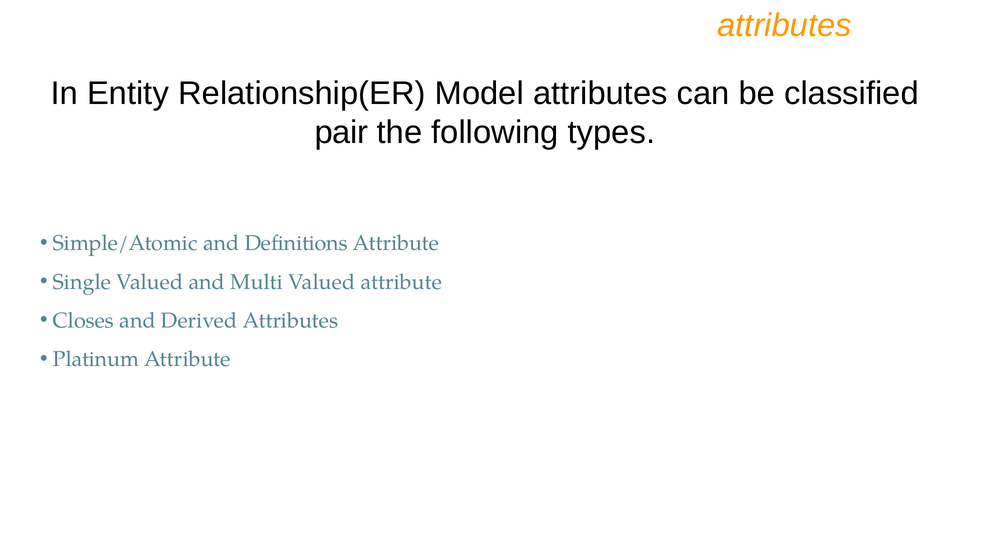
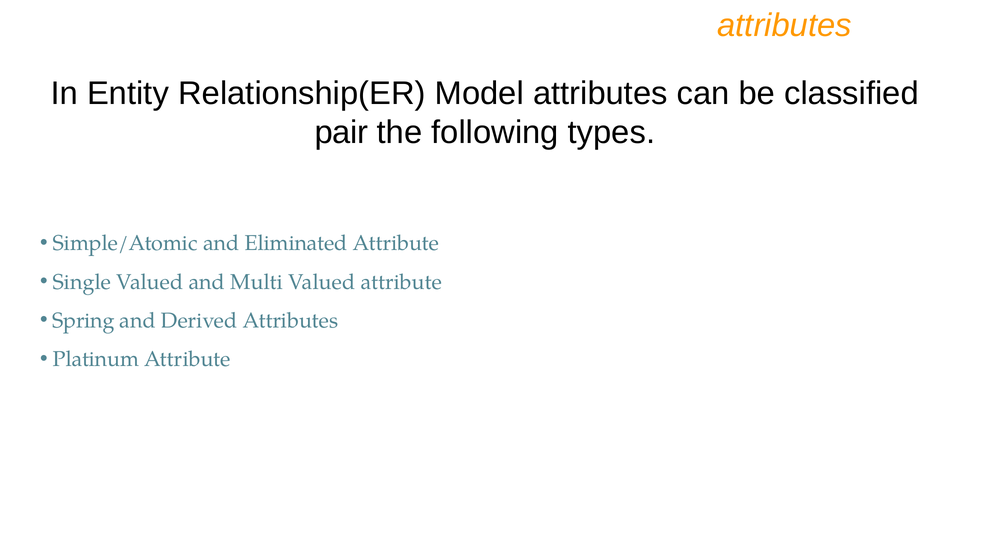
Definitions: Definitions -> Eliminated
Closes: Closes -> Spring
